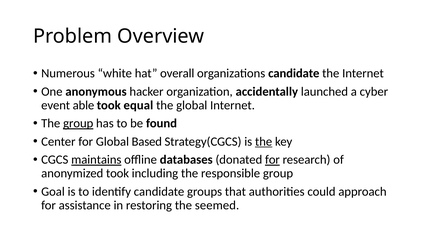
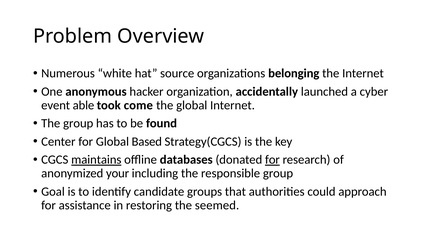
overall: overall -> source
organizations candidate: candidate -> belonging
equal: equal -> come
group at (78, 123) underline: present -> none
the at (264, 142) underline: present -> none
anonymized took: took -> your
